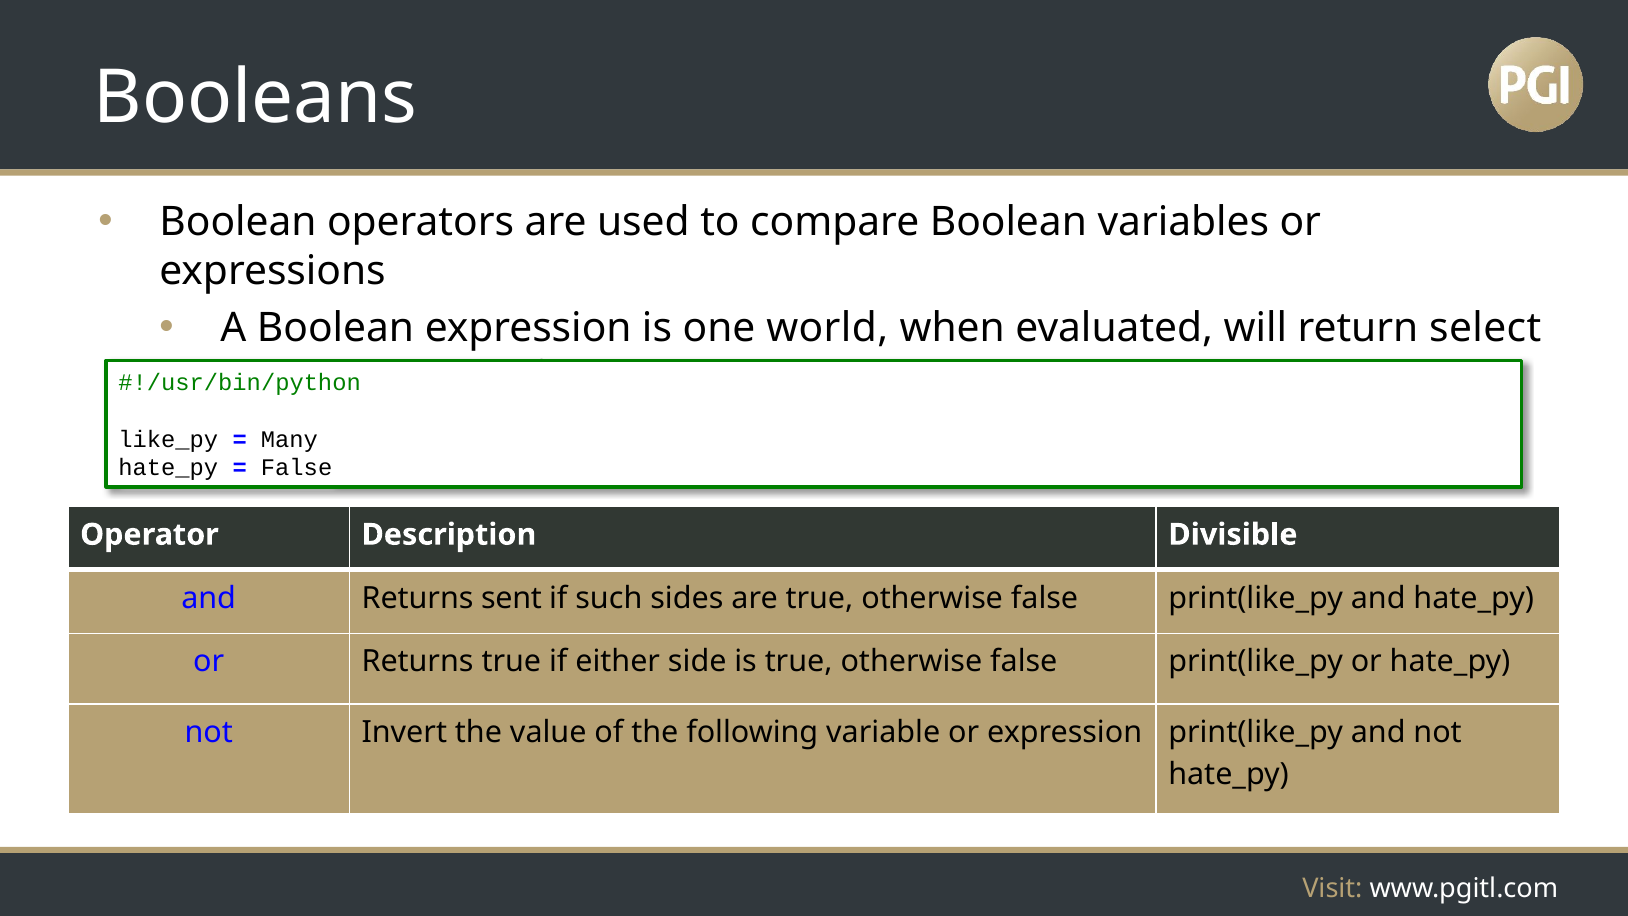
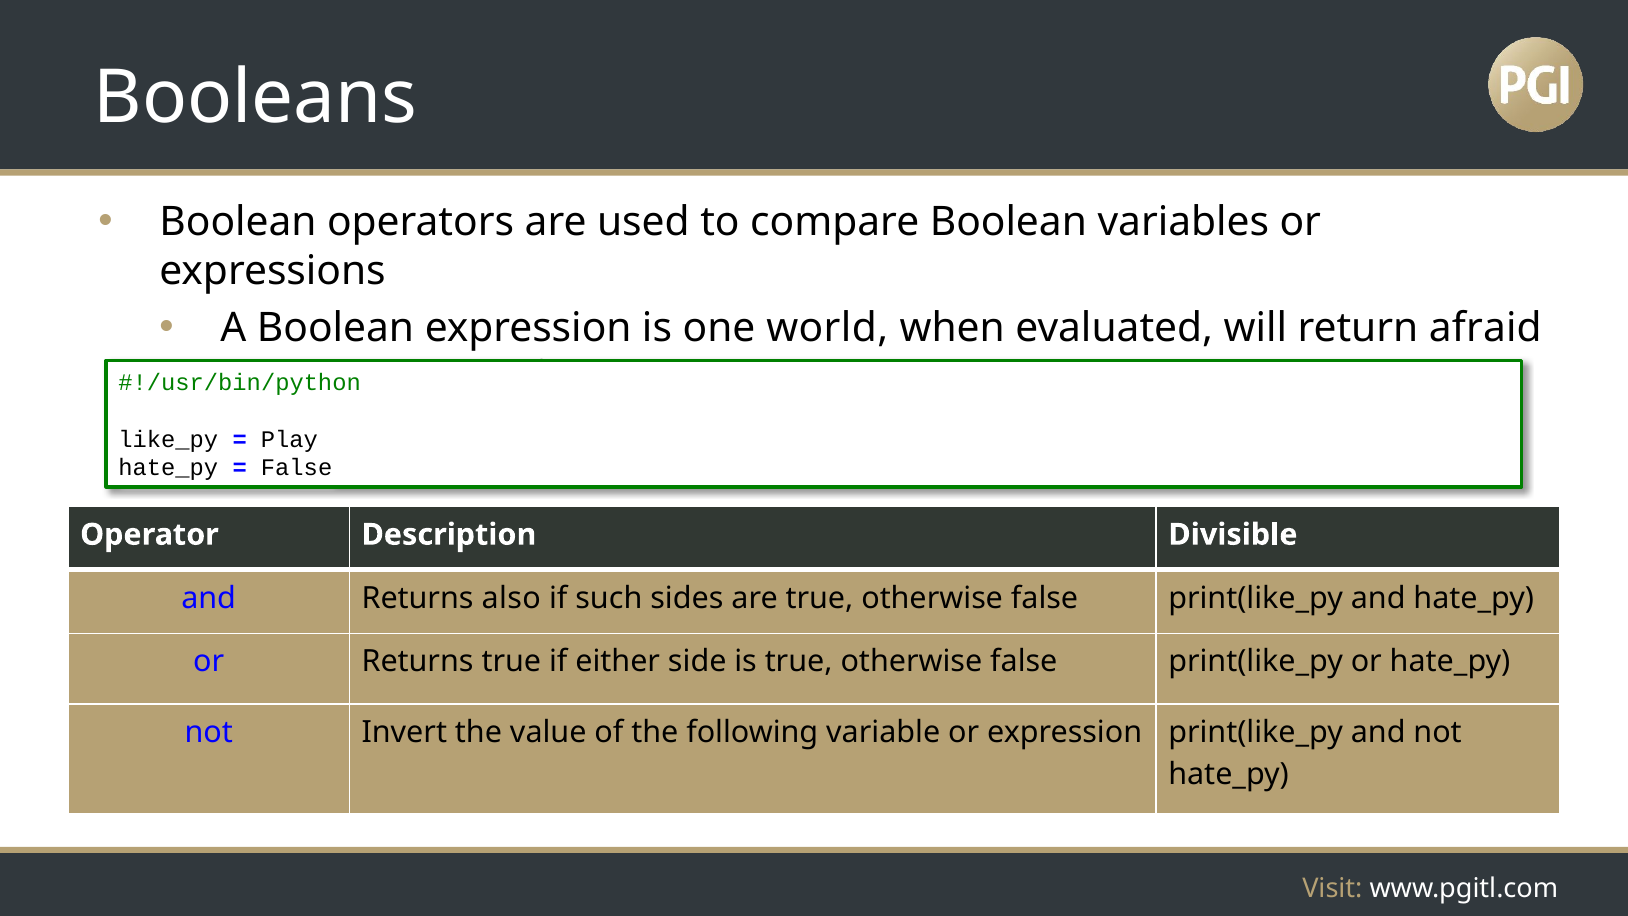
select: select -> afraid
Many: Many -> Play
sent: sent -> also
